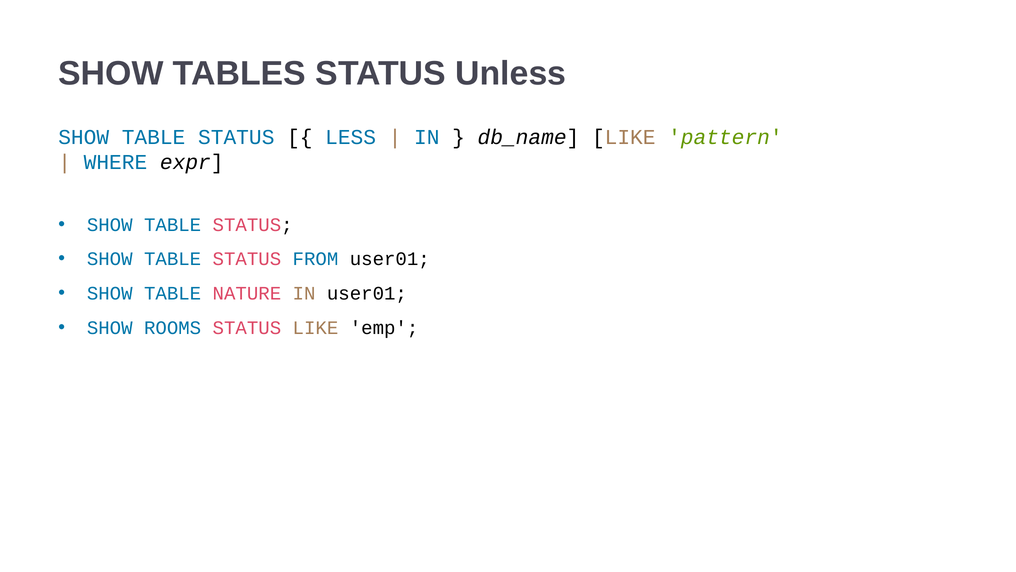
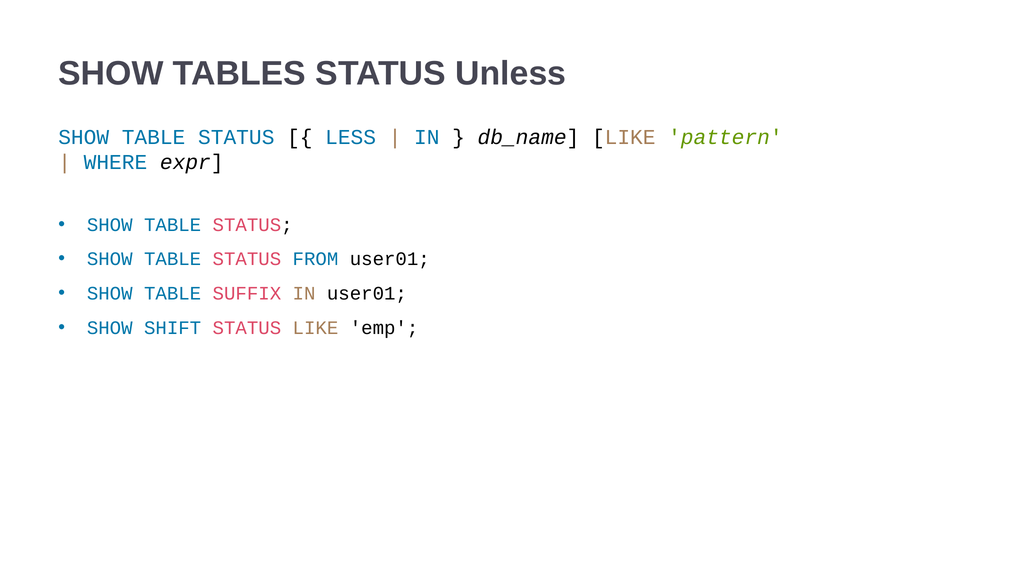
NATURE: NATURE -> SUFFIX
ROOMS: ROOMS -> SHIFT
